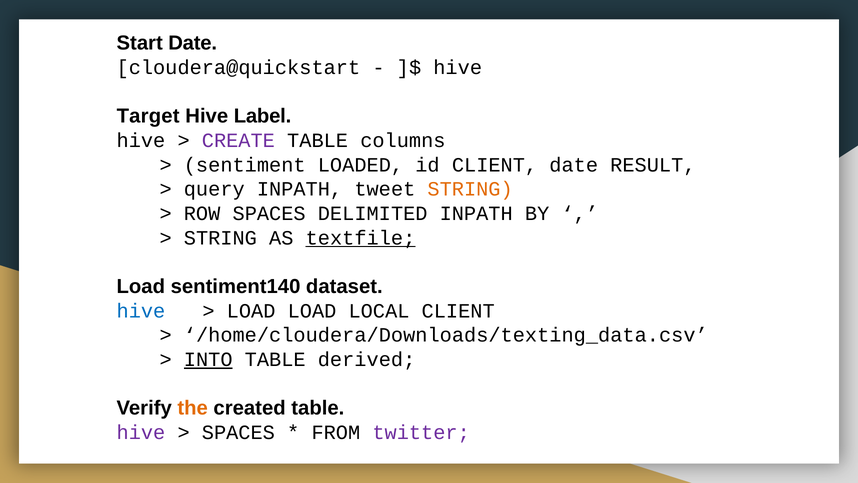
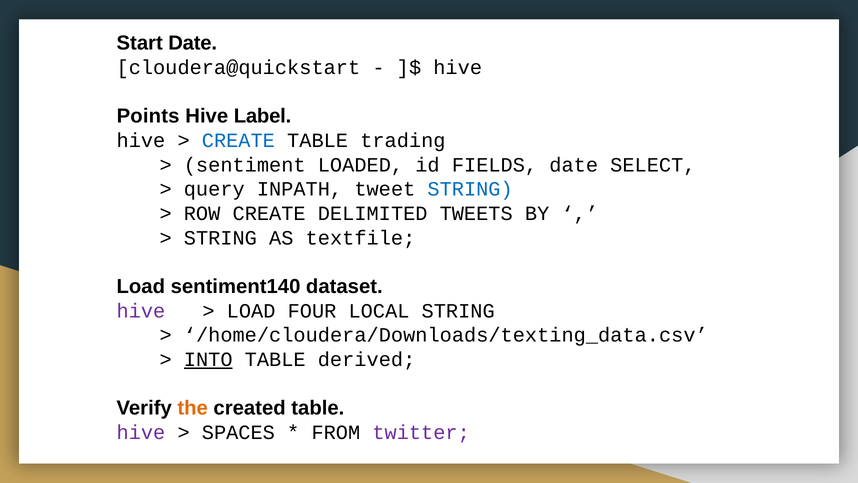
Target: Target -> Points
CREATE at (238, 140) colour: purple -> blue
columns: columns -> trading
id CLIENT: CLIENT -> FIELDS
RESULT: RESULT -> SELECT
STRING at (470, 189) colour: orange -> blue
ROW SPACES: SPACES -> CREATE
DELIMITED INPATH: INPATH -> TWEETS
textfile underline: present -> none
hive at (141, 311) colour: blue -> purple
LOAD LOAD: LOAD -> FOUR
LOCAL CLIENT: CLIENT -> STRING
